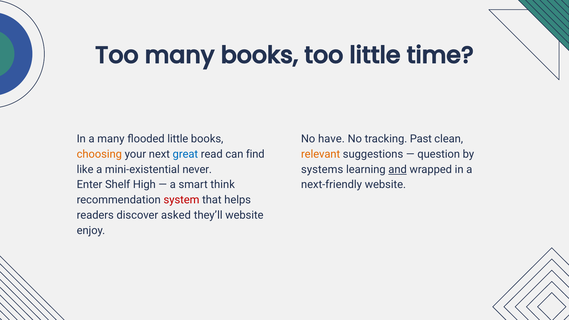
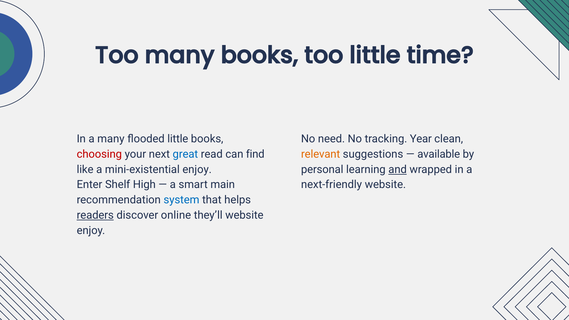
have: have -> need
Past: Past -> Year
choosing colour: orange -> red
question: question -> available
mini-existential never: never -> enjoy
systems: systems -> personal
think: think -> main
system colour: red -> blue
readers underline: none -> present
asked: asked -> online
